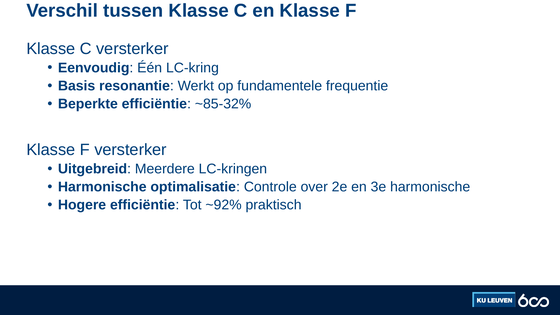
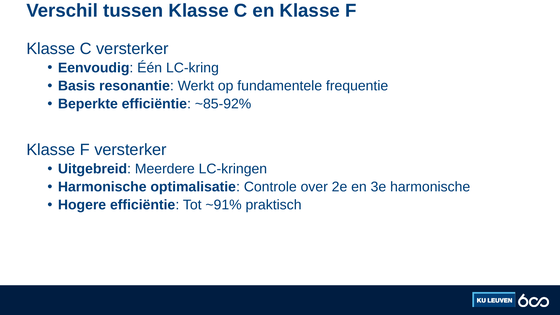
~85-32%: ~85-32% -> ~85-92%
~92%: ~92% -> ~91%
